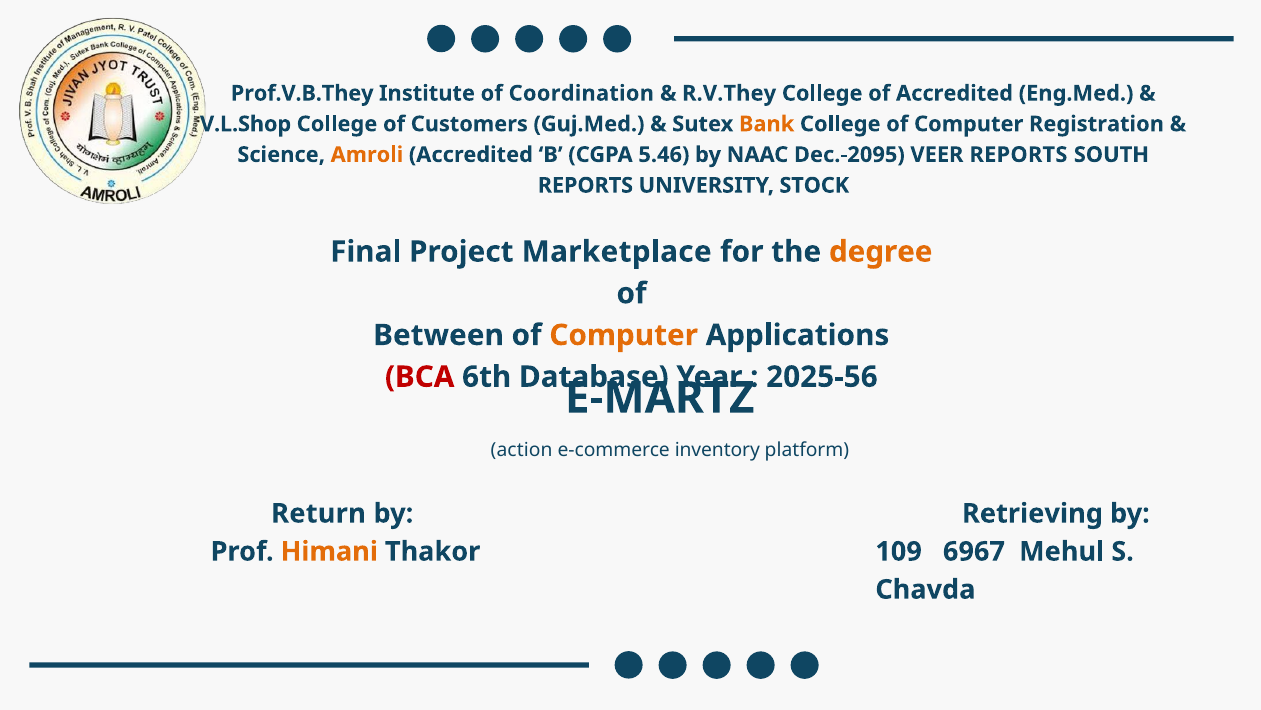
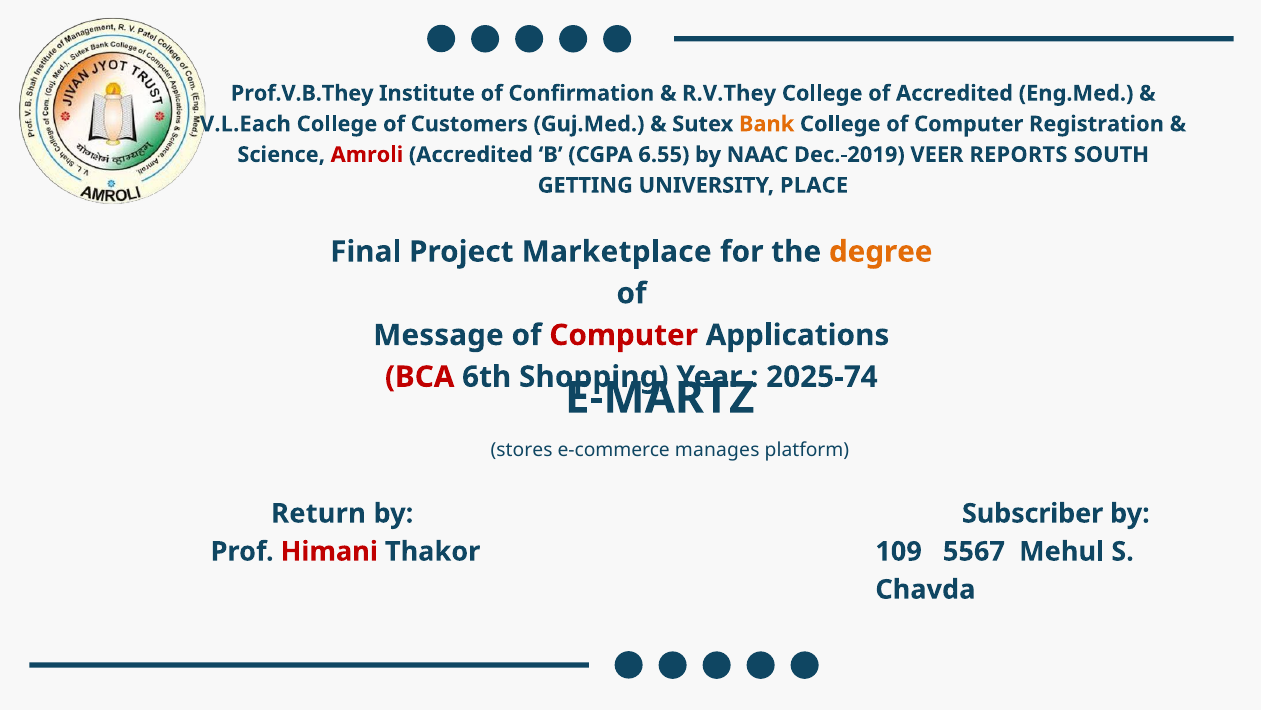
Coordination: Coordination -> Confirmation
V.L.Shop: V.L.Shop -> V.L.Each
Amroli colour: orange -> red
5.46: 5.46 -> 6.55
Dec.-2095: Dec.-2095 -> Dec.-2019
REPORTS at (585, 185): REPORTS -> GETTING
STOCK: STOCK -> PLACE
Between: Between -> Message
Computer at (624, 335) colour: orange -> red
Database: Database -> Shopping
2025-56: 2025-56 -> 2025-74
action: action -> stores
inventory: inventory -> manages
Retrieving: Retrieving -> Subscriber
Himani colour: orange -> red
6967: 6967 -> 5567
